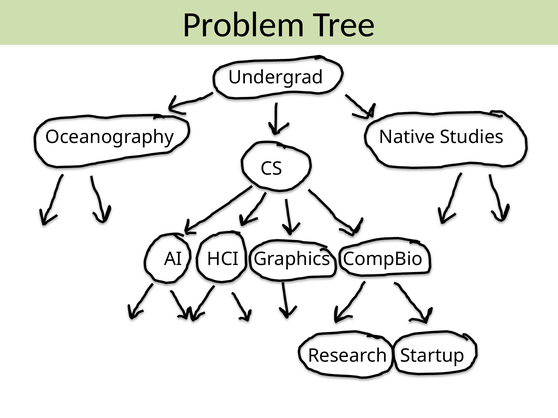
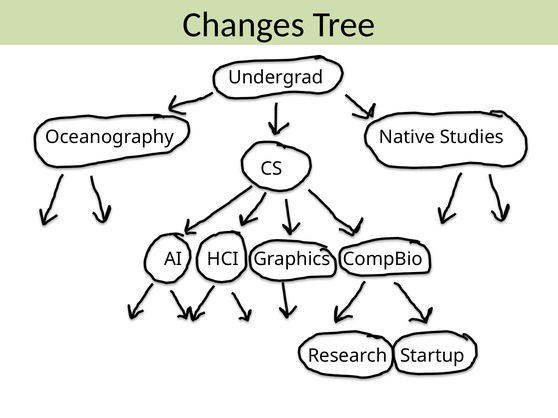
Problem: Problem -> Changes
